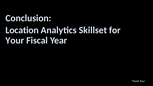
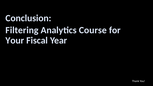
Location: Location -> Filtering
Skillset: Skillset -> Course
